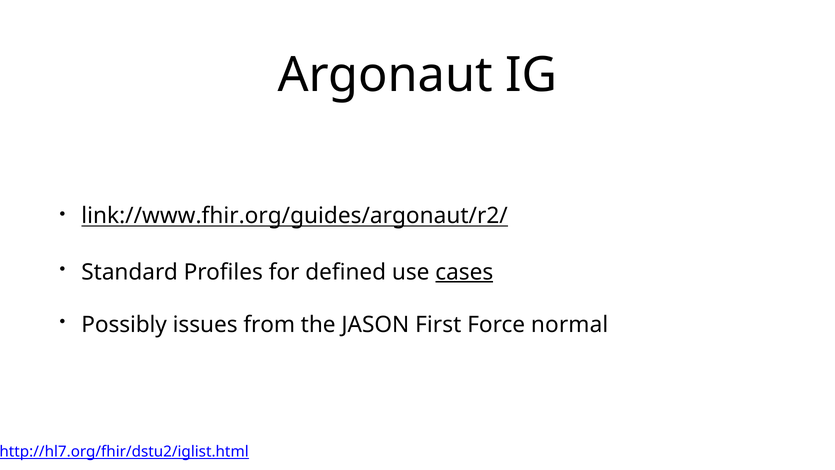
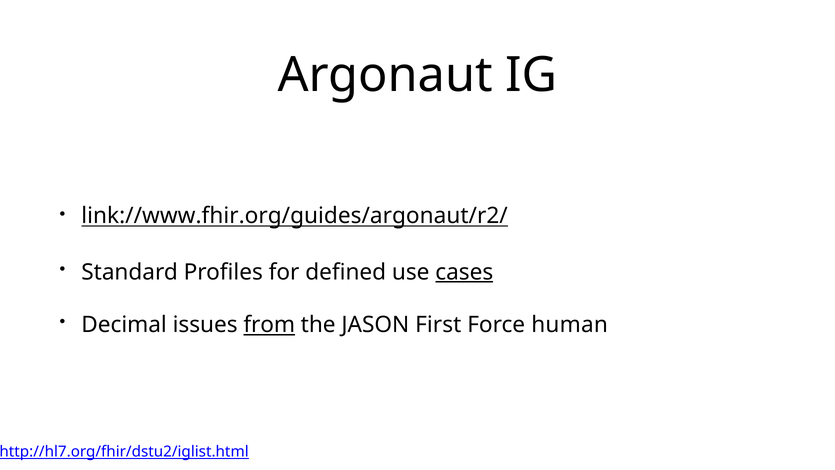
Possibly: Possibly -> Decimal
from underline: none -> present
normal: normal -> human
